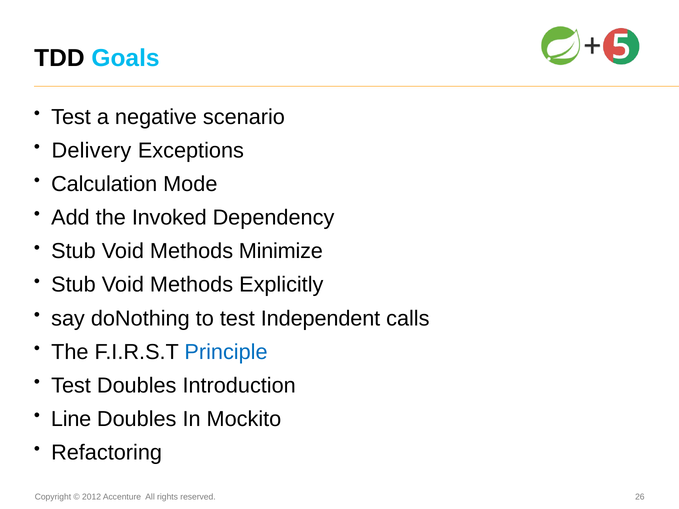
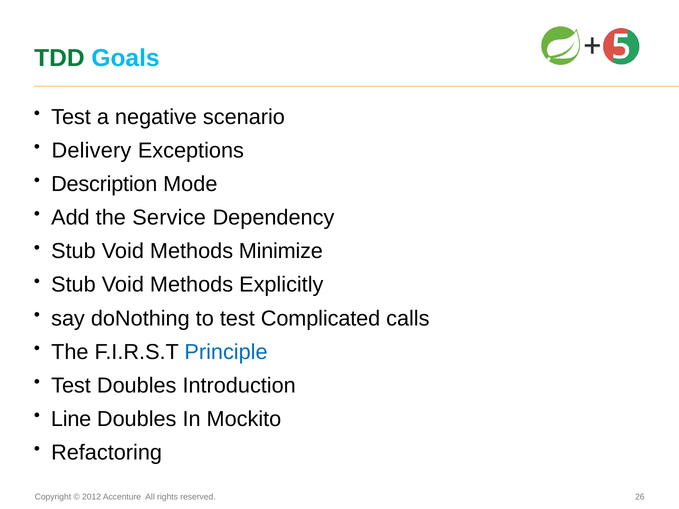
TDD colour: black -> green
Calculation: Calculation -> Description
Invoked: Invoked -> Service
Independent: Independent -> Complicated
